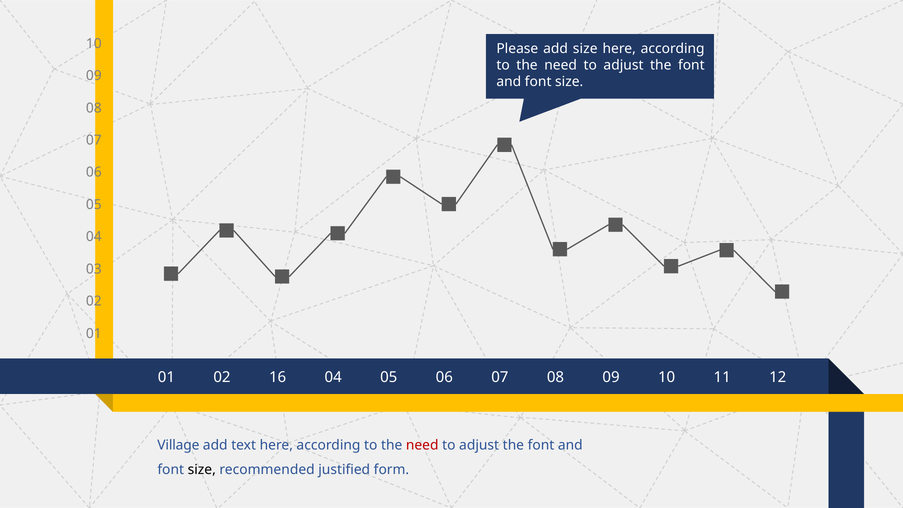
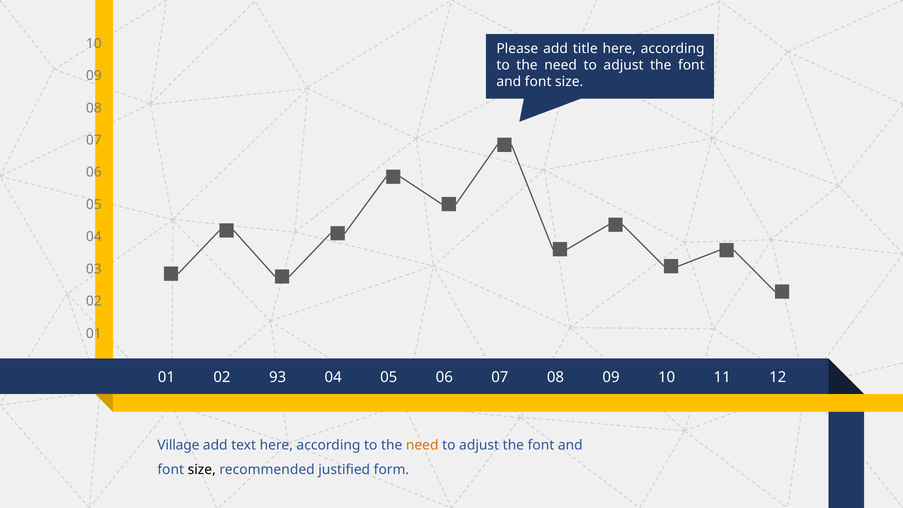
add size: size -> title
16: 16 -> 93
need at (422, 445) colour: red -> orange
